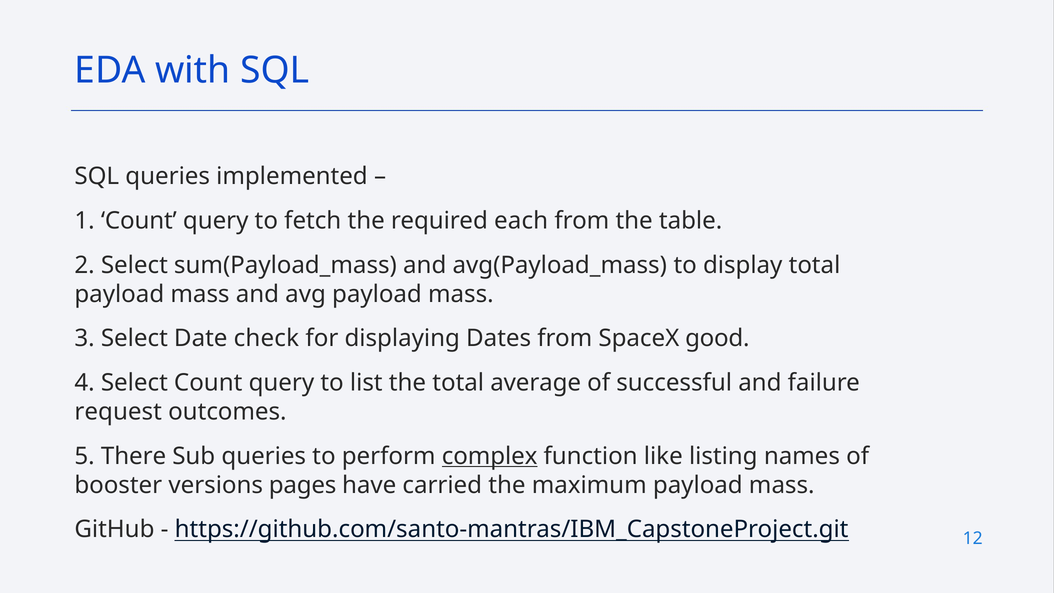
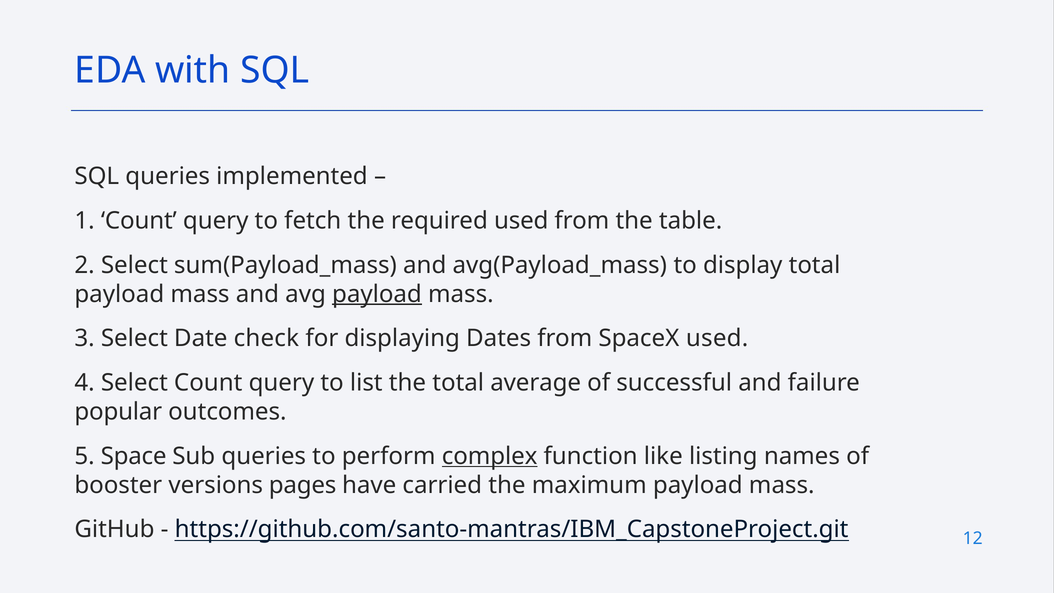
required each: each -> used
payload at (377, 294) underline: none -> present
SpaceX good: good -> used
request: request -> popular
There: There -> Space
